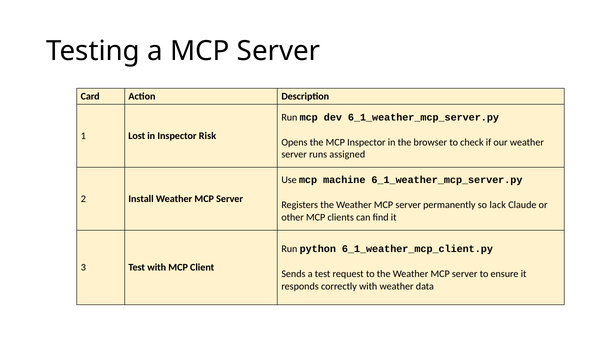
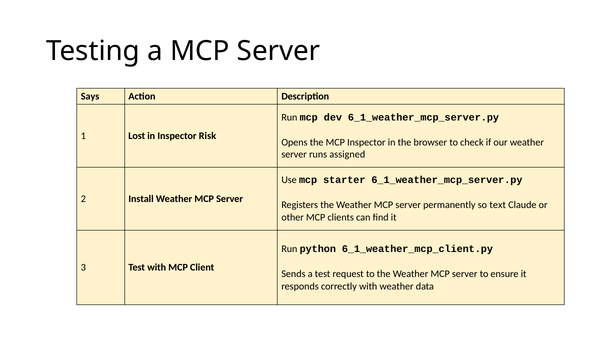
Card: Card -> Says
machine: machine -> starter
lack: lack -> text
